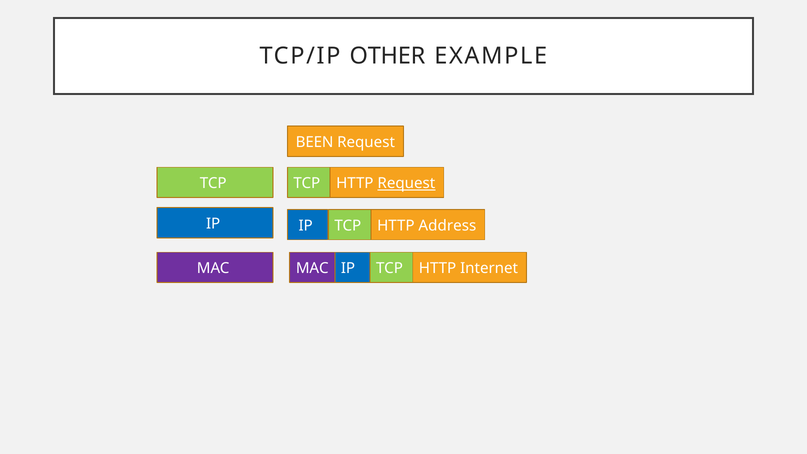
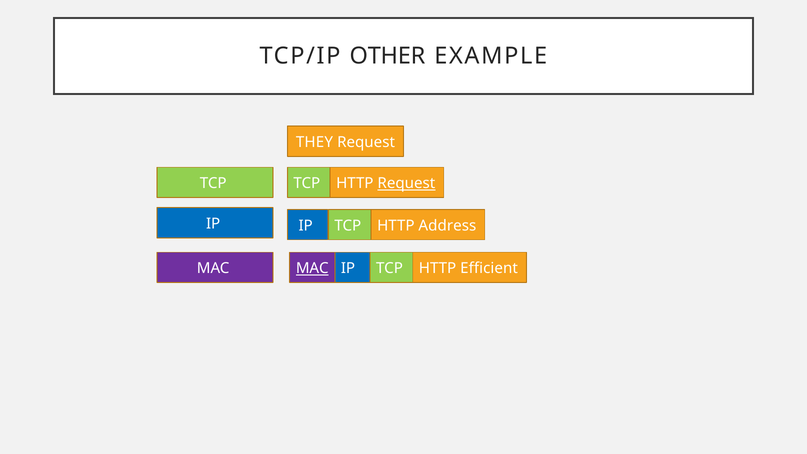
BEEN: BEEN -> THEY
MAC at (312, 268) underline: none -> present
Internet: Internet -> Efficient
